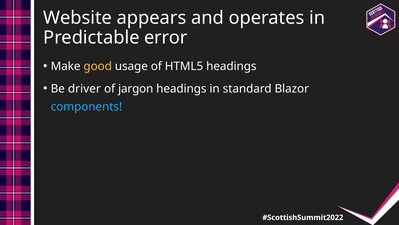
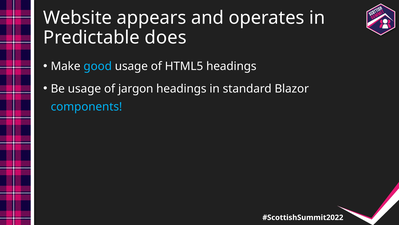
error: error -> does
good colour: yellow -> light blue
Be driver: driver -> usage
